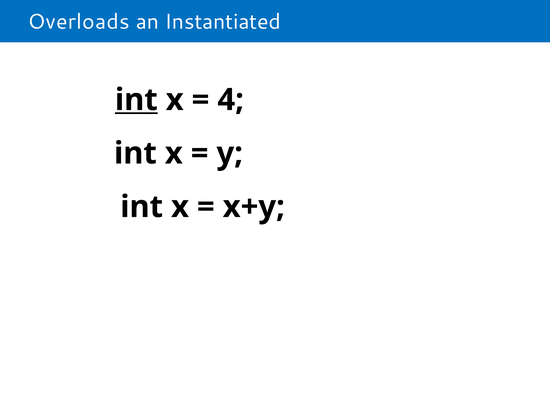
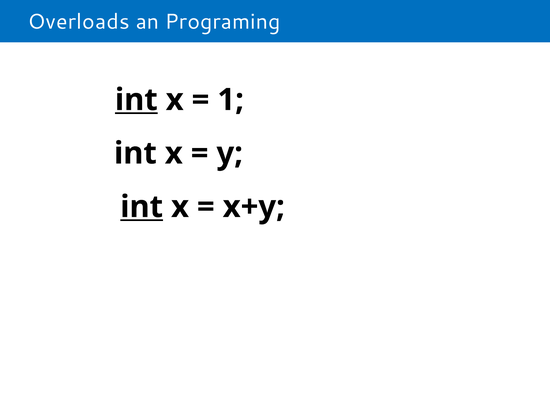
Instantiated: Instantiated -> Programing
4: 4 -> 1
int at (142, 207) underline: none -> present
